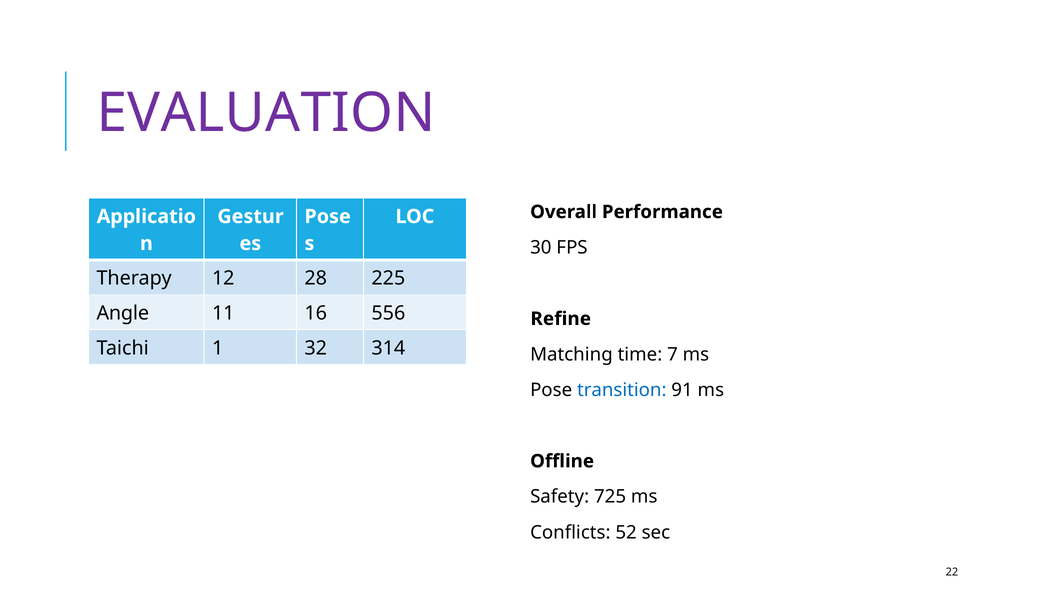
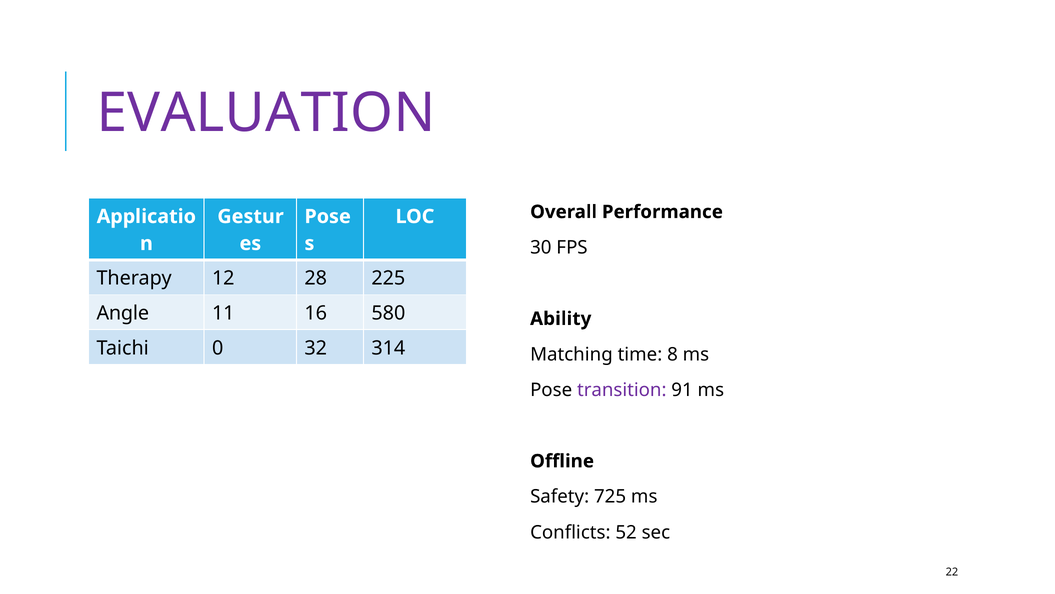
556: 556 -> 580
Refine: Refine -> Ability
1: 1 -> 0
7: 7 -> 8
transition colour: blue -> purple
